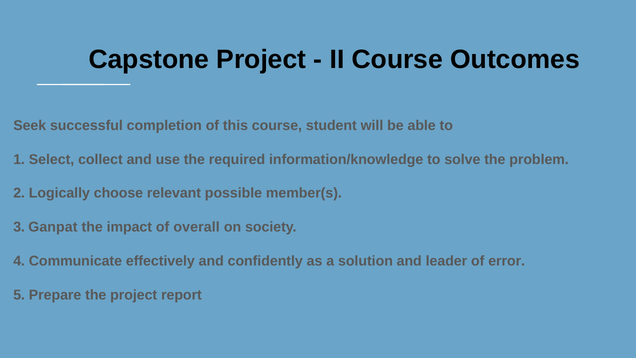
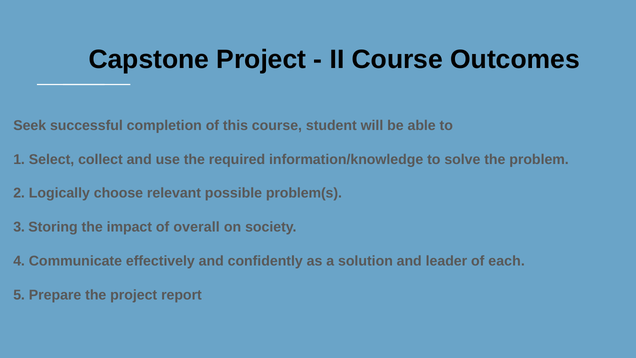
member(s: member(s -> problem(s
Ganpat: Ganpat -> Storing
error: error -> each
